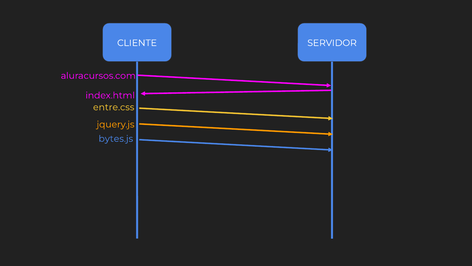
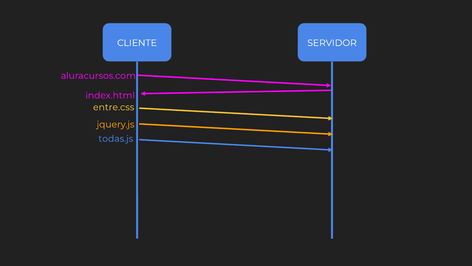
bytes.js: bytes.js -> todas.js
